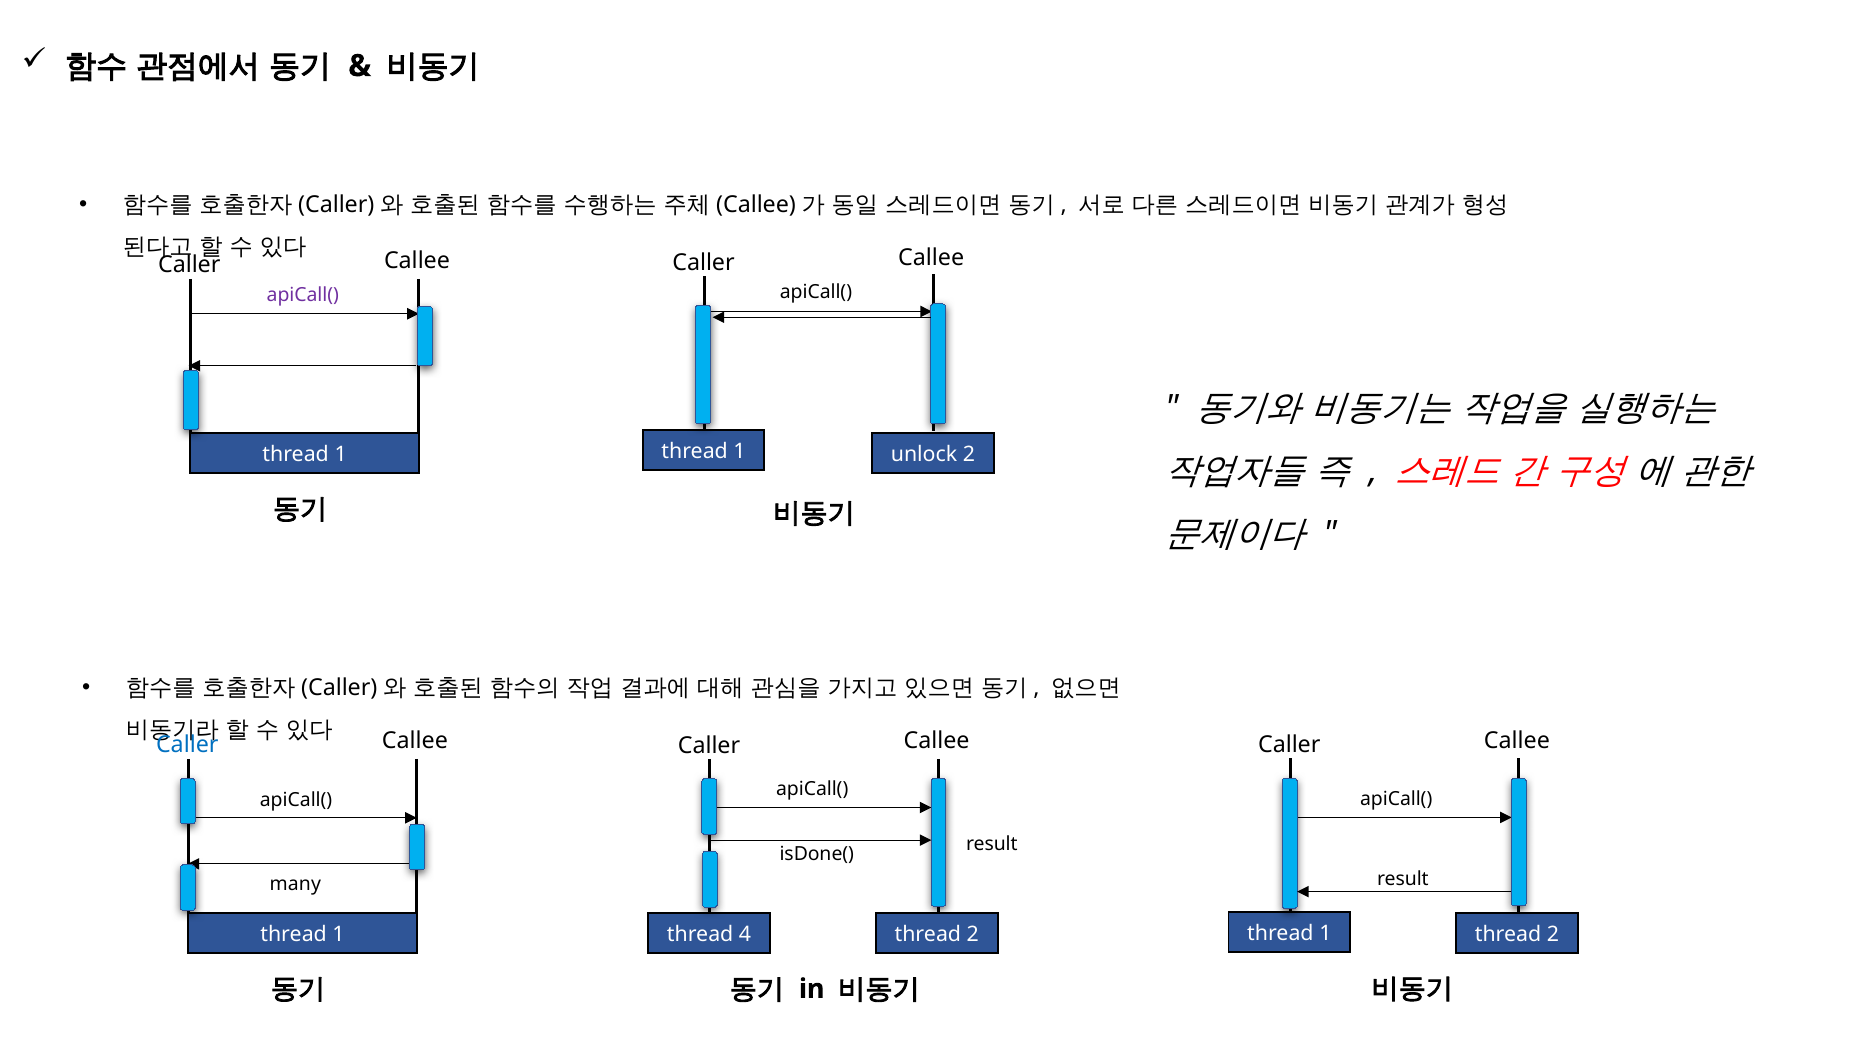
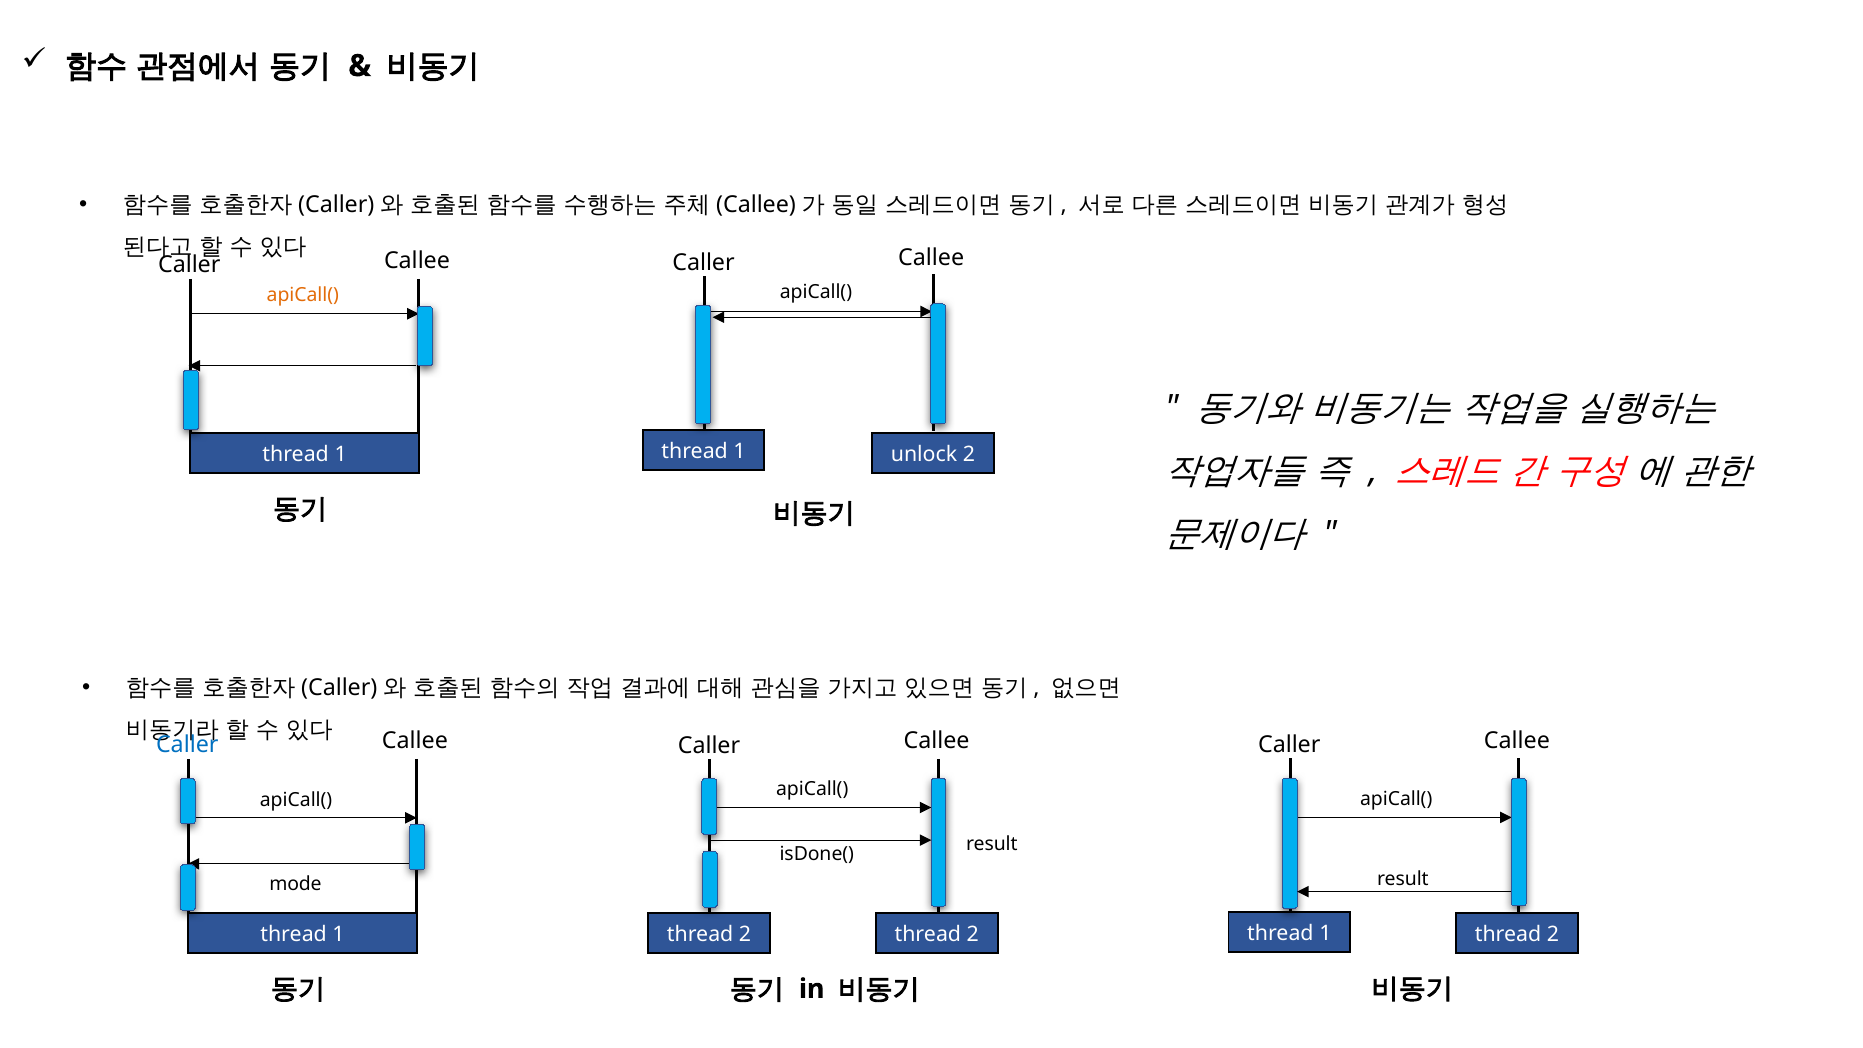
apiCall( at (303, 295) colour: purple -> orange
many: many -> mode
4 at (745, 934): 4 -> 2
